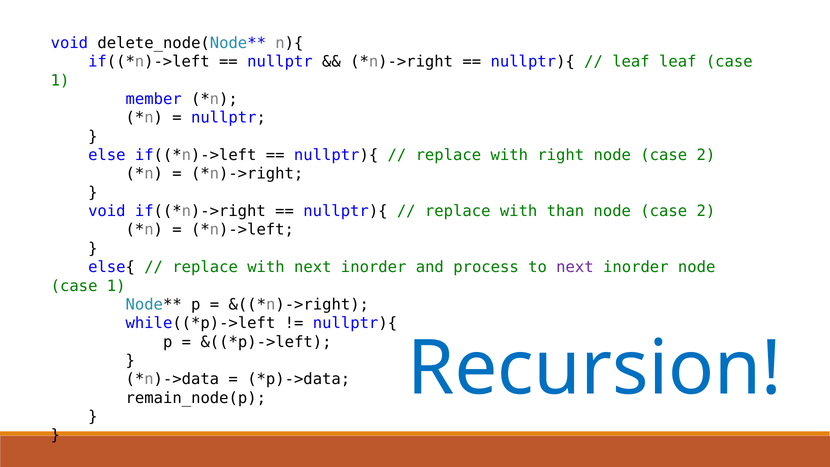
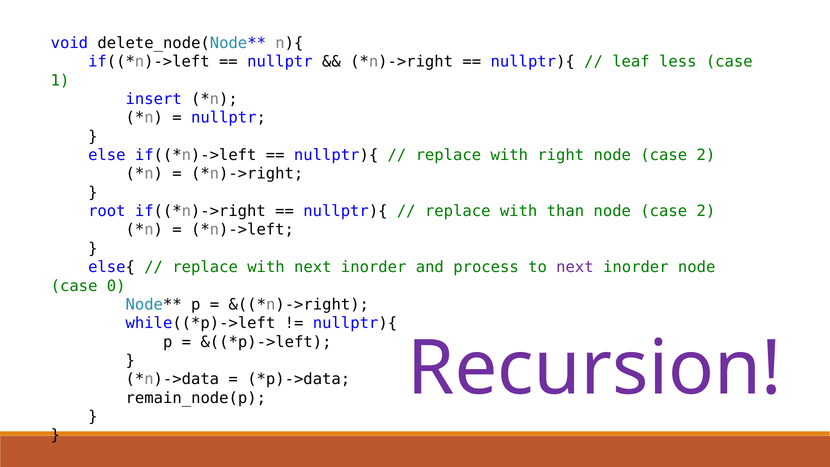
leaf leaf: leaf -> less
member: member -> insert
void at (107, 211): void -> root
1 at (116, 286): 1 -> 0
Recursion colour: blue -> purple
